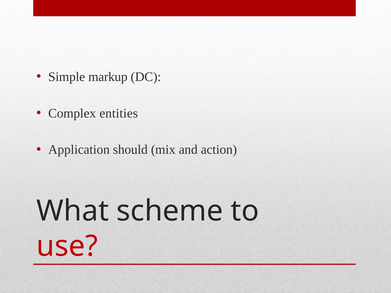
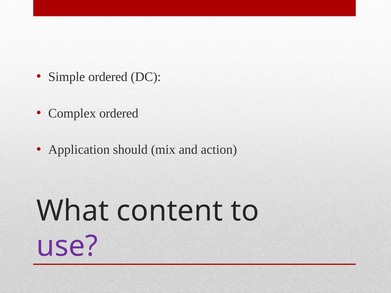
Simple markup: markup -> ordered
Complex entities: entities -> ordered
scheme: scheme -> content
use colour: red -> purple
